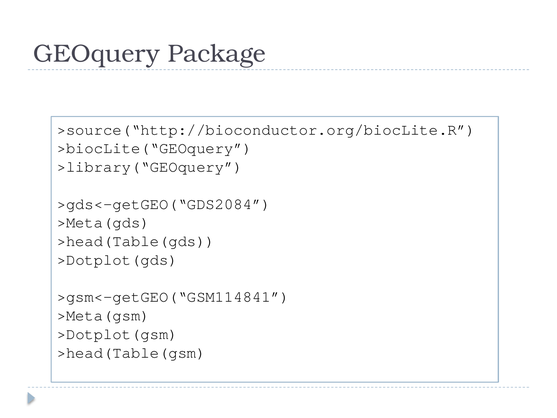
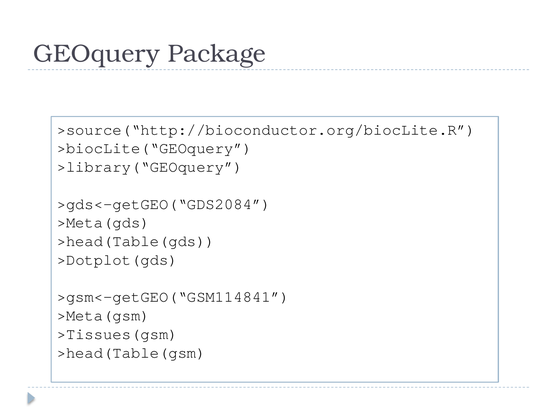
>Dotplot(gsm: >Dotplot(gsm -> >Tissues(gsm
